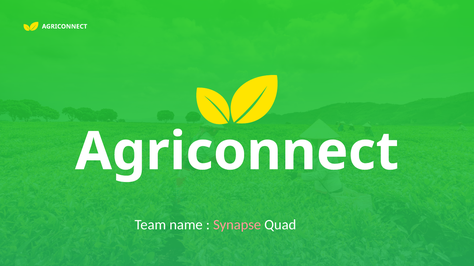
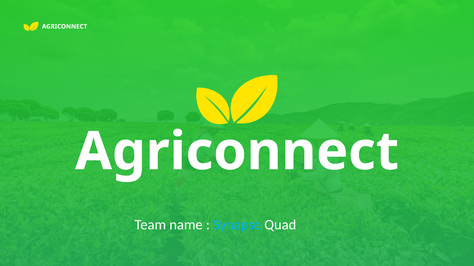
Synapse colour: pink -> light blue
